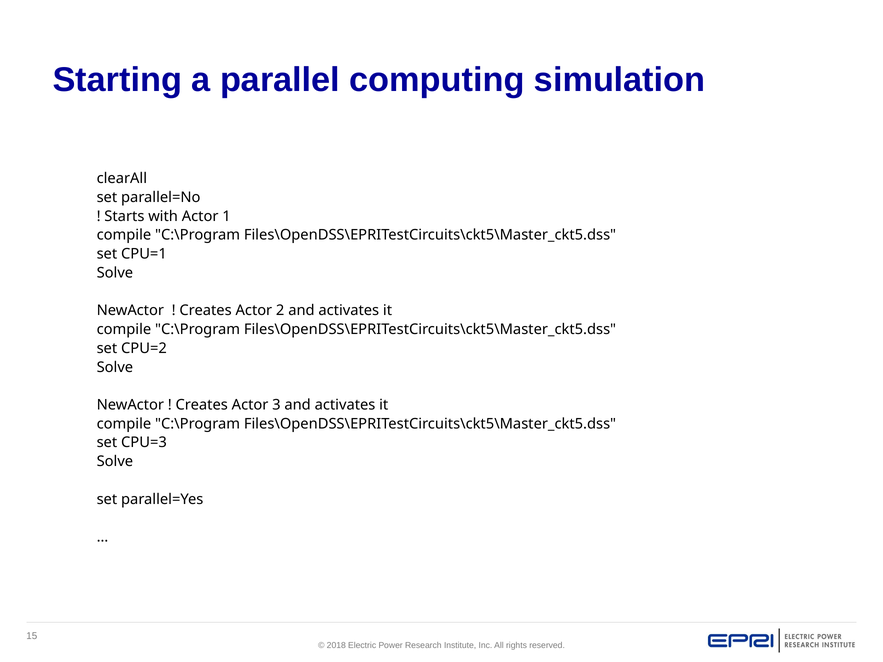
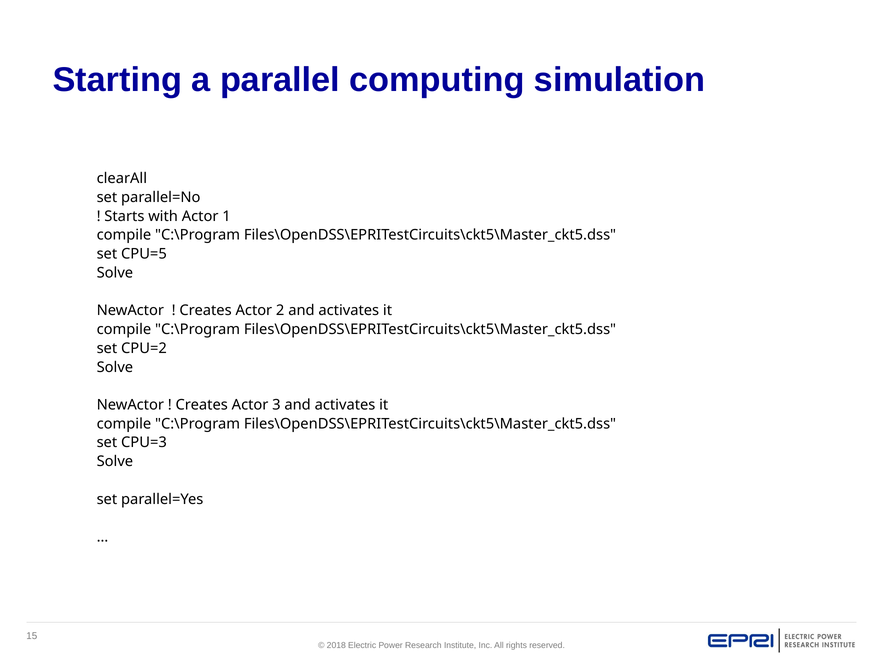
CPU=1: CPU=1 -> CPU=5
